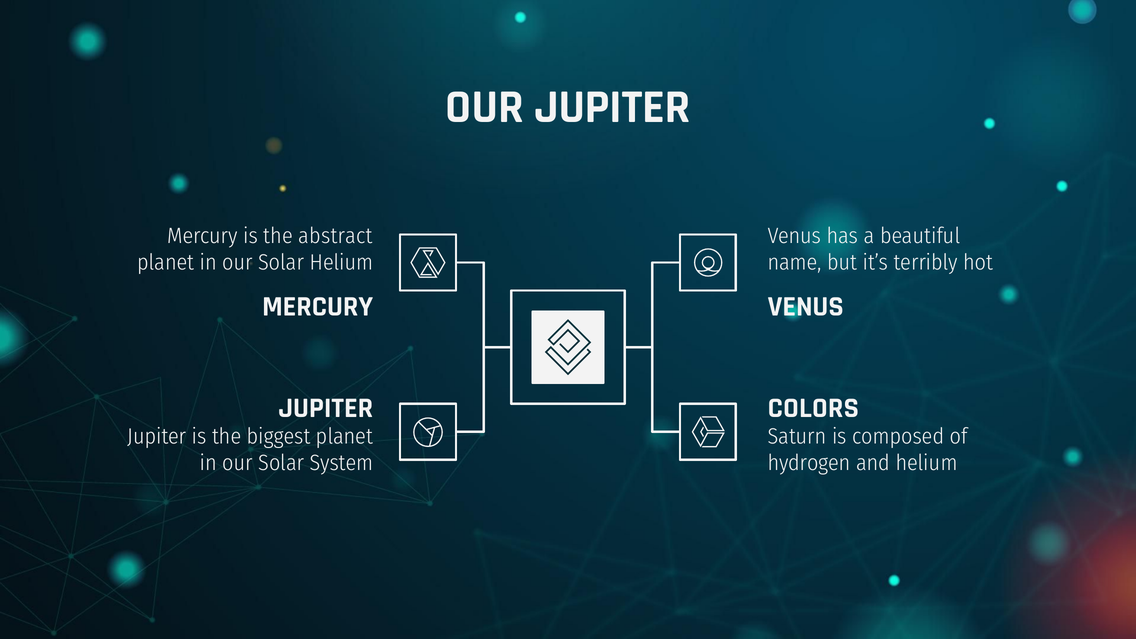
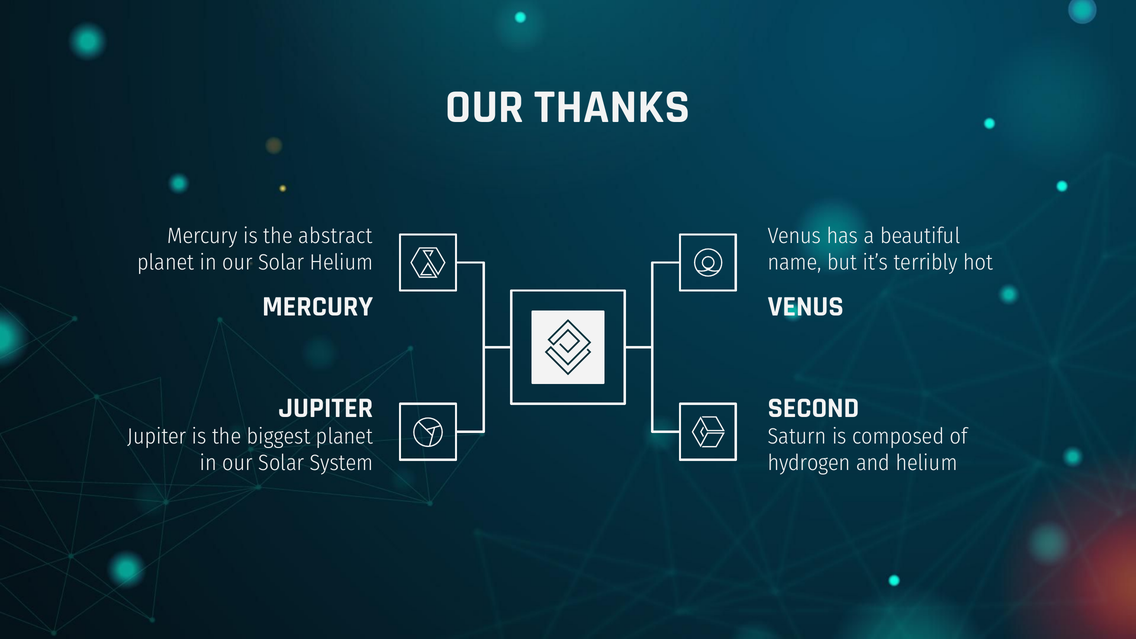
OUR JUPITER: JUPITER -> THANKS
COLORS: COLORS -> SECOND
